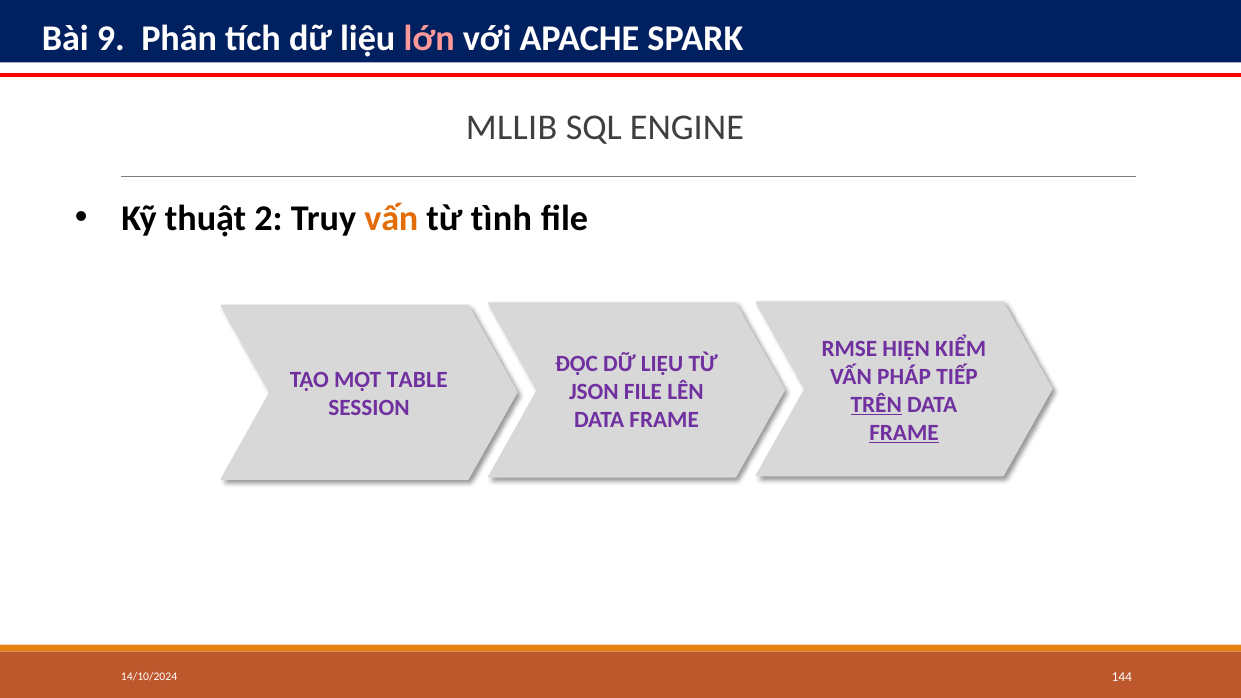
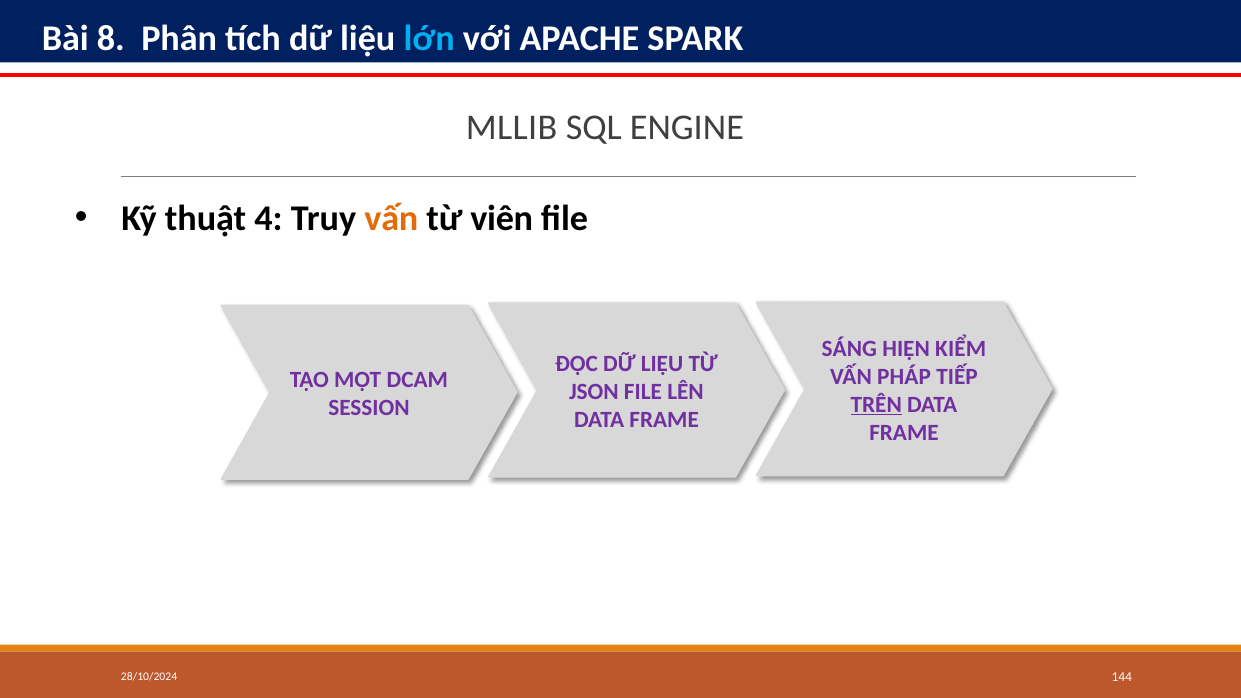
9: 9 -> 8
lớn colour: pink -> light blue
2: 2 -> 4
tình: tình -> viên
RMSE: RMSE -> SÁNG
TABLE: TABLE -> DCAM
FRAME at (904, 432) underline: present -> none
14/10/2024: 14/10/2024 -> 28/10/2024
